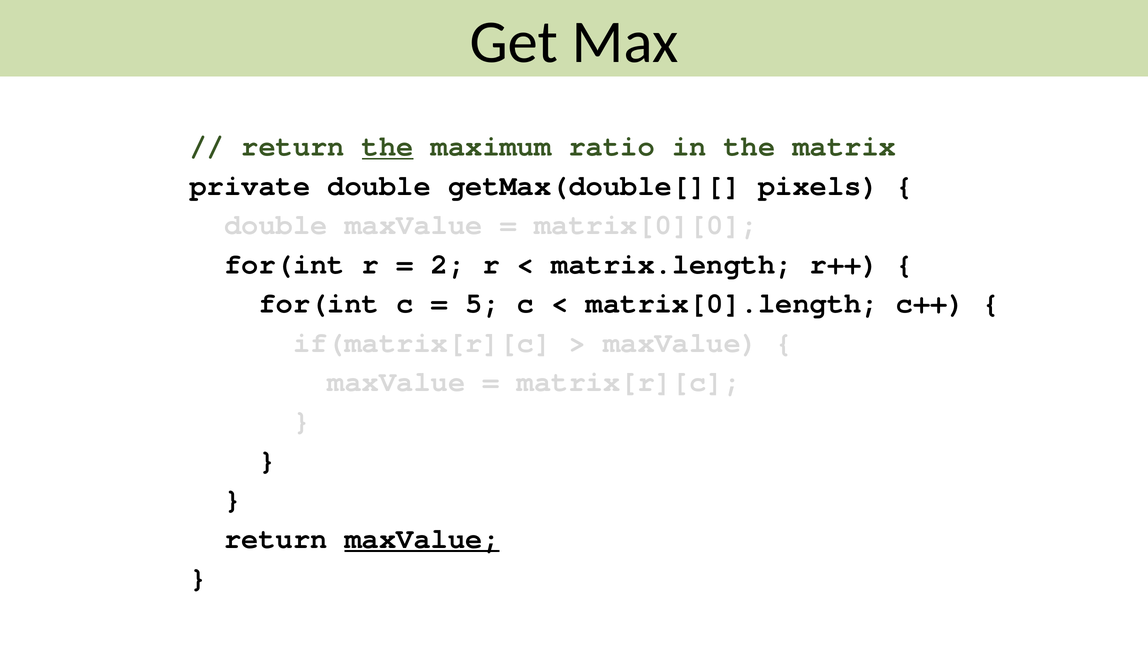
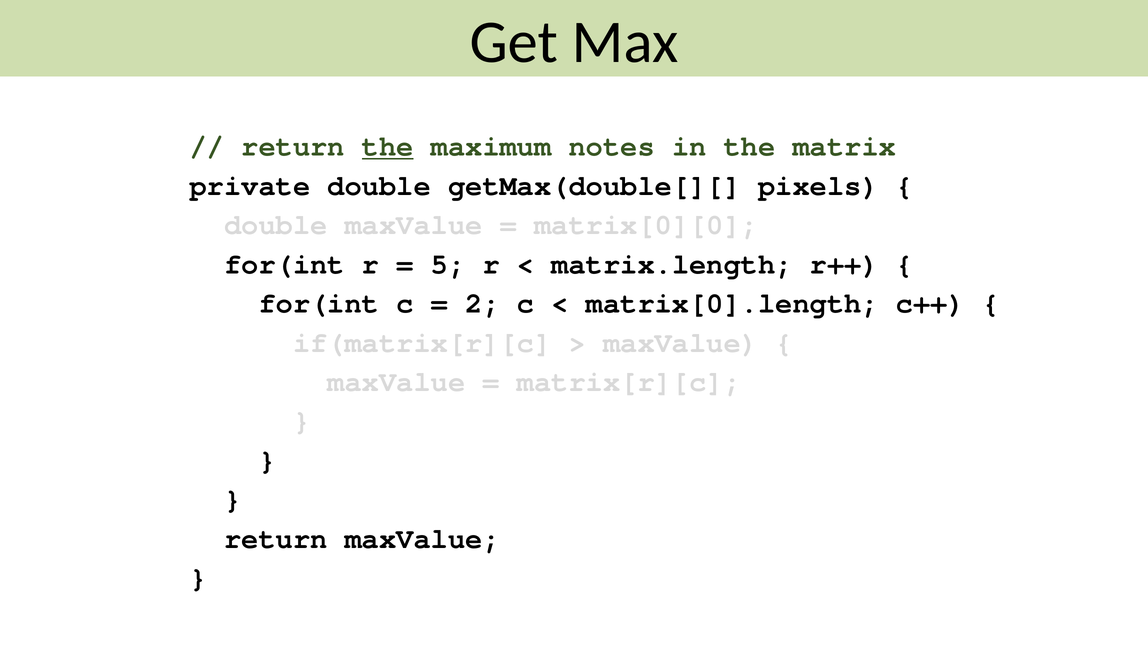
ratio: ratio -> notes
2: 2 -> 5
5: 5 -> 2
maxValue at (422, 539) underline: present -> none
